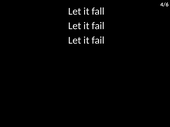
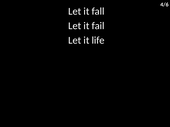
fail at (98, 40): fail -> life
